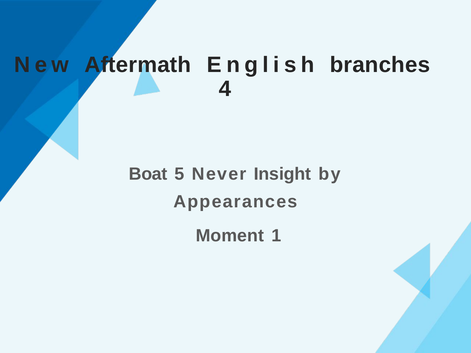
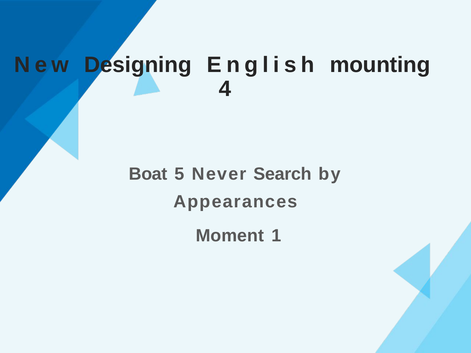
Aftermath: Aftermath -> Designing
branches: branches -> mounting
Insight: Insight -> Search
